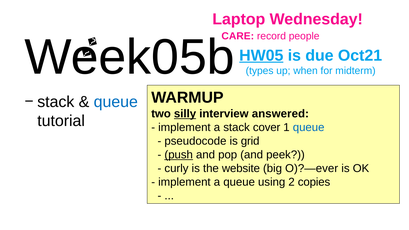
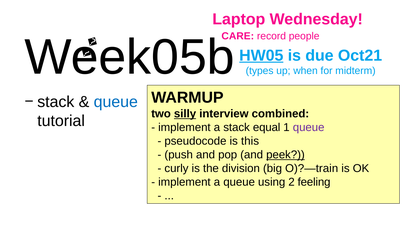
answered: answered -> combined
cover: cover -> equal
queue at (309, 127) colour: blue -> purple
grid: grid -> this
push underline: present -> none
peek underline: none -> present
website: website -> division
O)?—ever: O)?—ever -> O)?—train
copies: copies -> feeling
